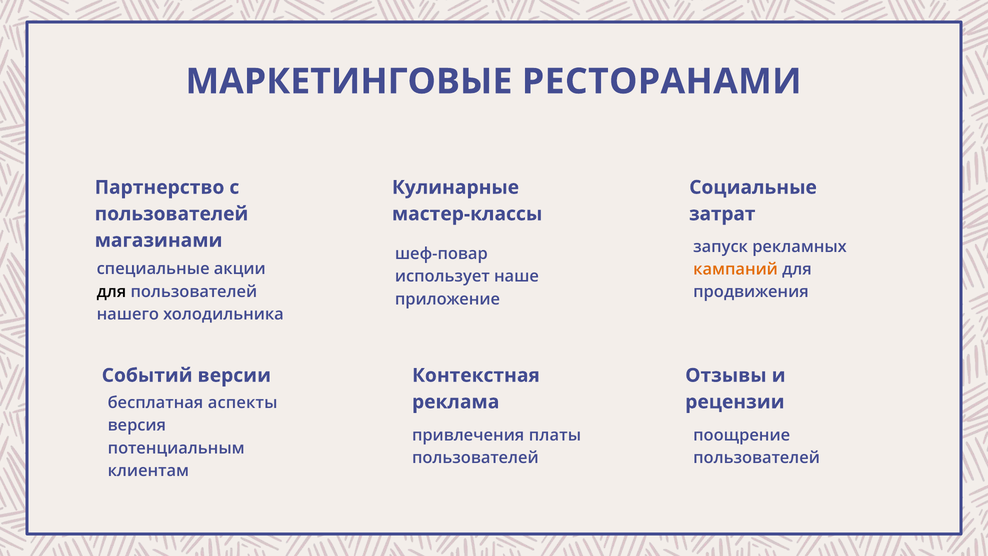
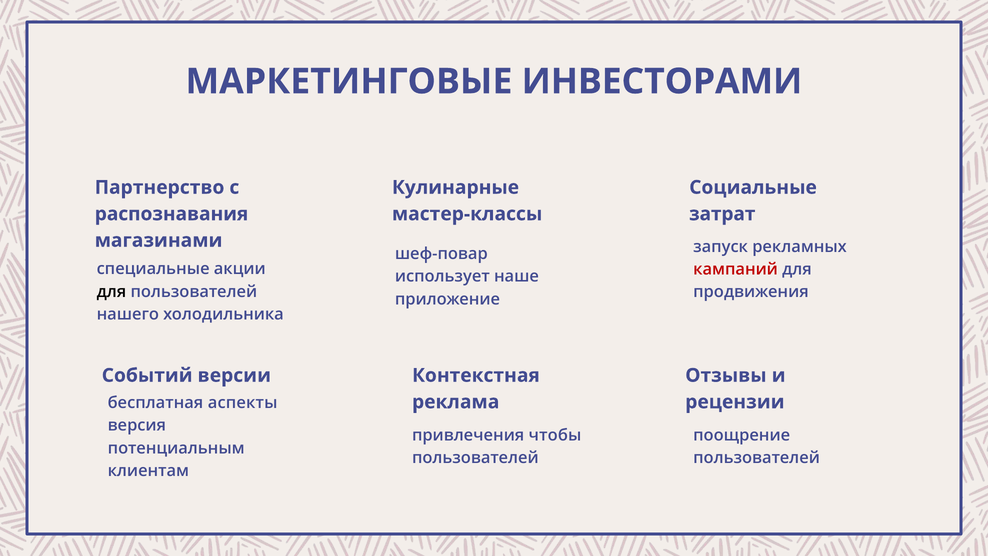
РЕСТОРАНАМИ: РЕСТОРАНАМИ -> ИНВЕСТОРАМИ
пользователей at (171, 214): пользователей -> распознавания
кампаний colour: orange -> red
платы: платы -> чтобы
